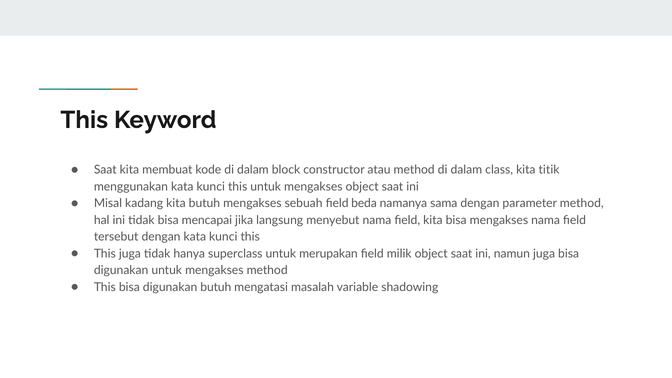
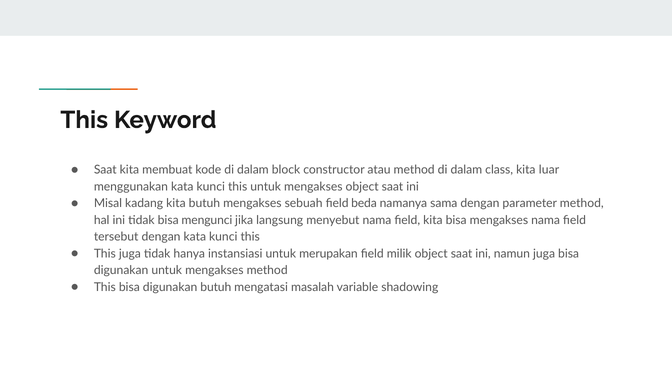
titik: titik -> luar
mencapai: mencapai -> mengunci
superclass: superclass -> instansiasi
